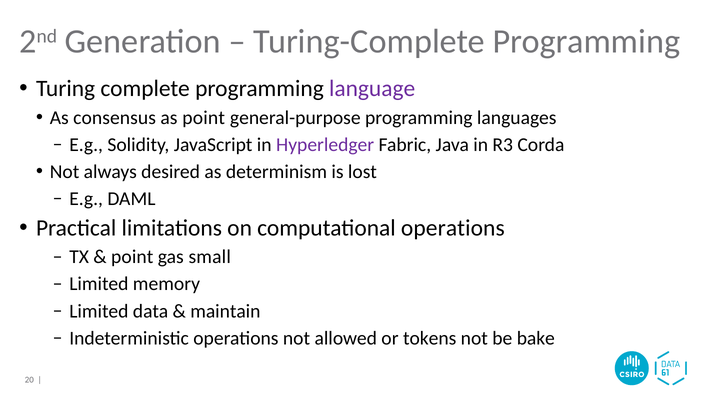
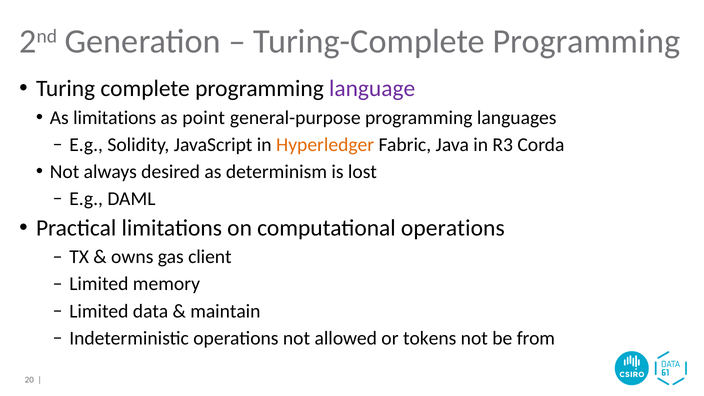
As consensus: consensus -> limitations
Hyperledger colour: purple -> orange
point at (132, 257): point -> owns
small: small -> client
bake: bake -> from
